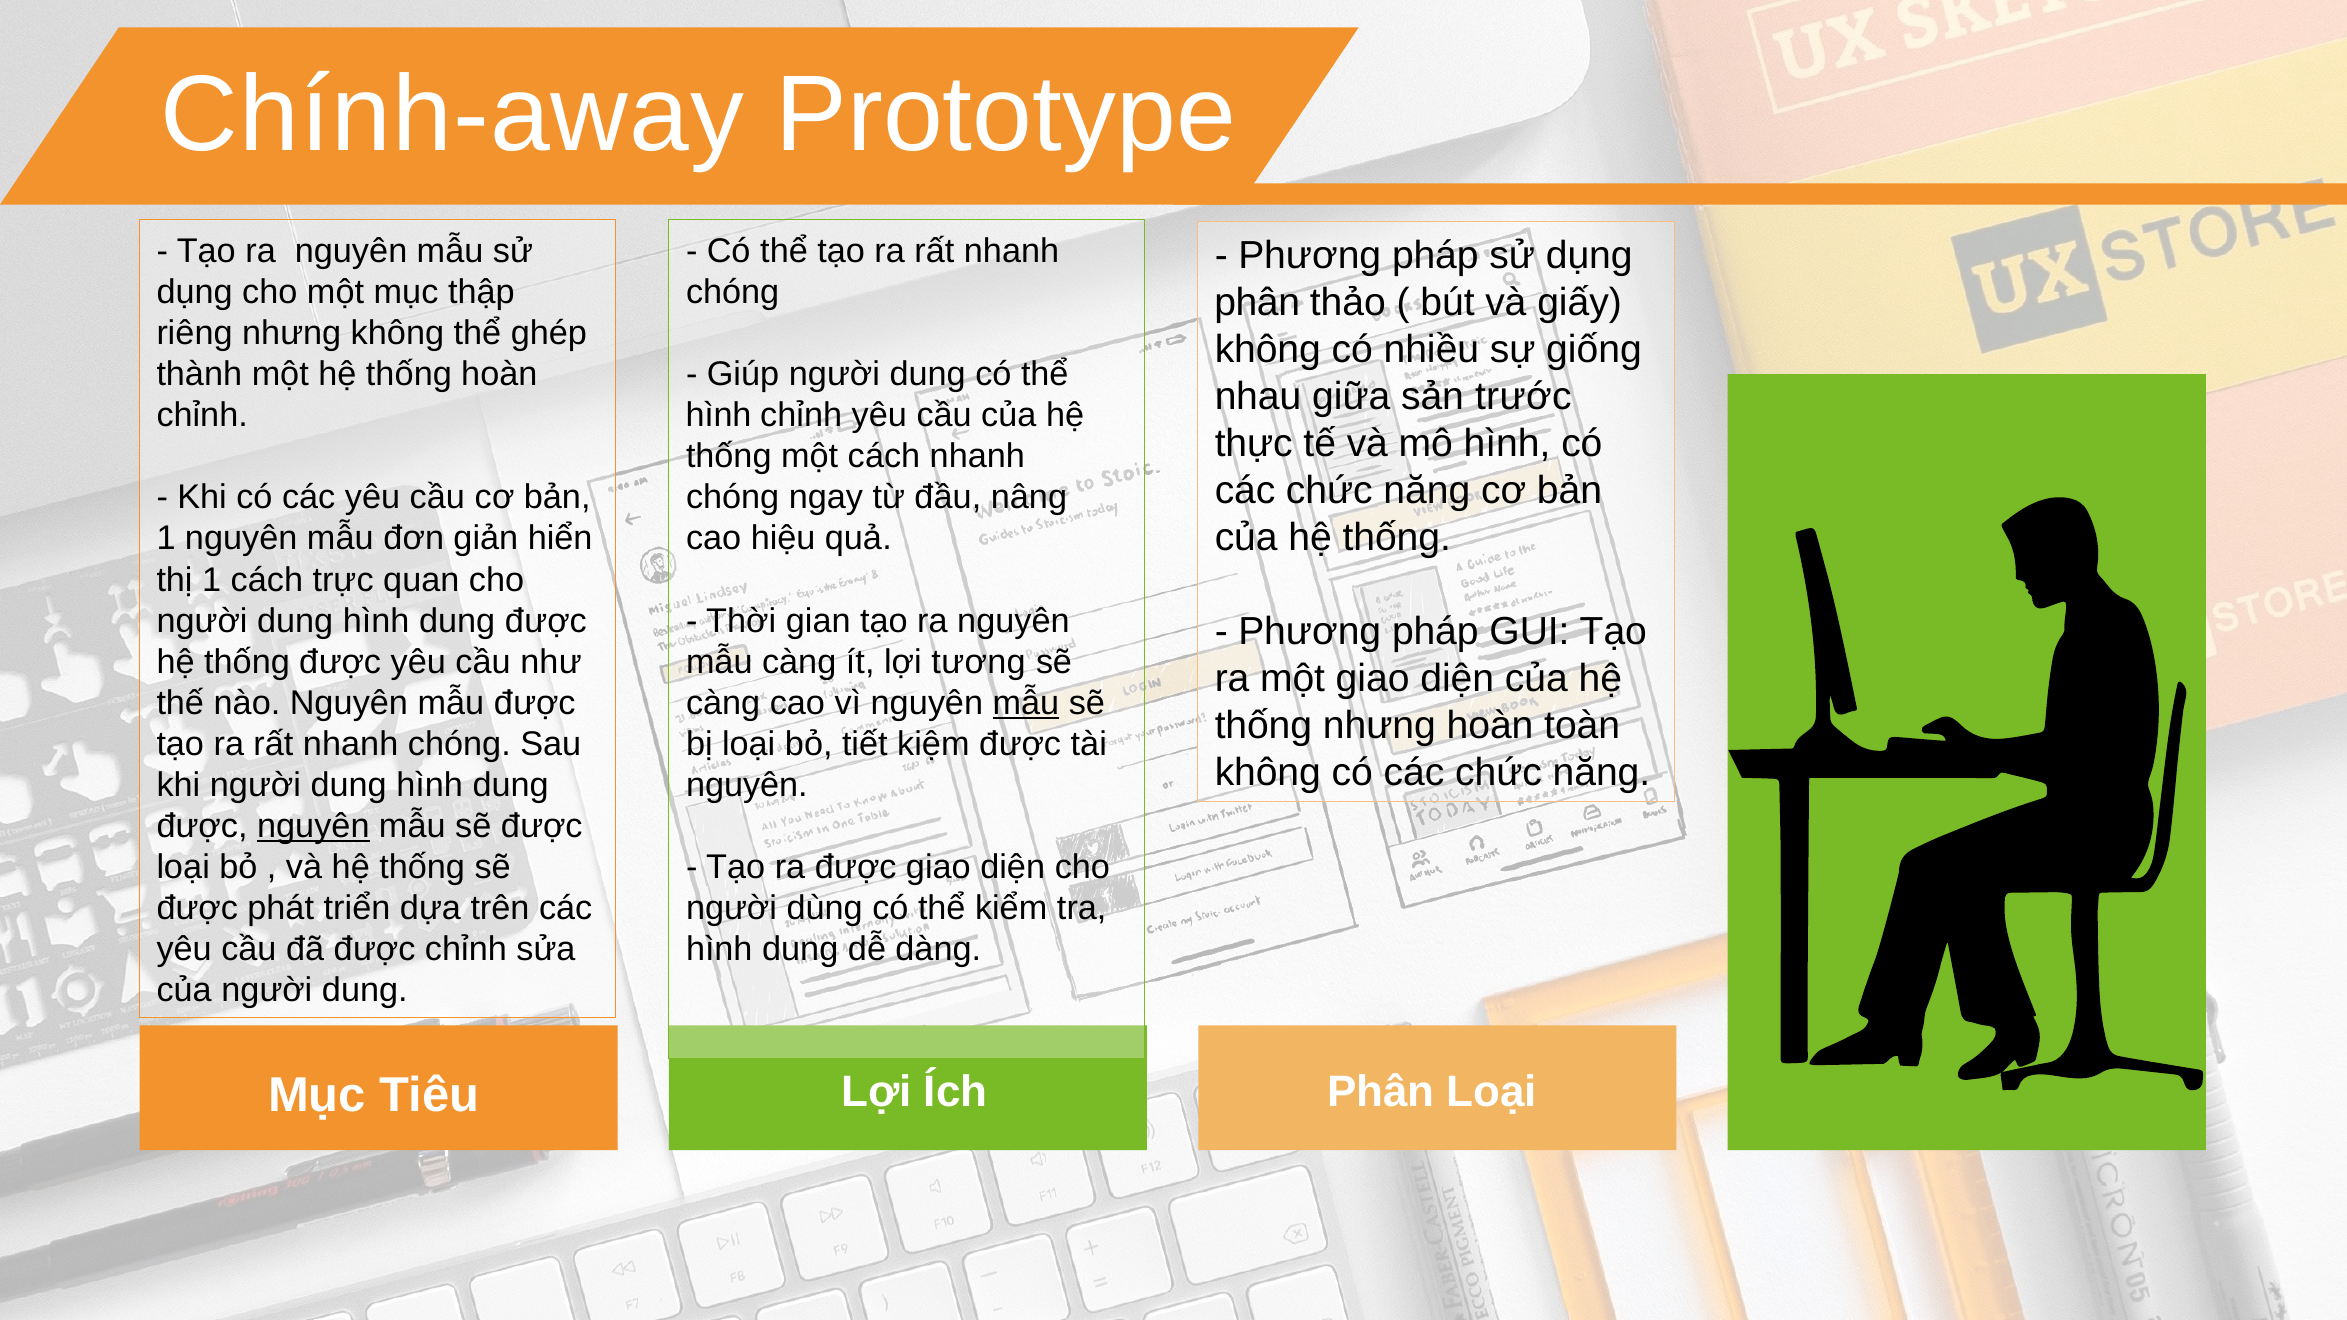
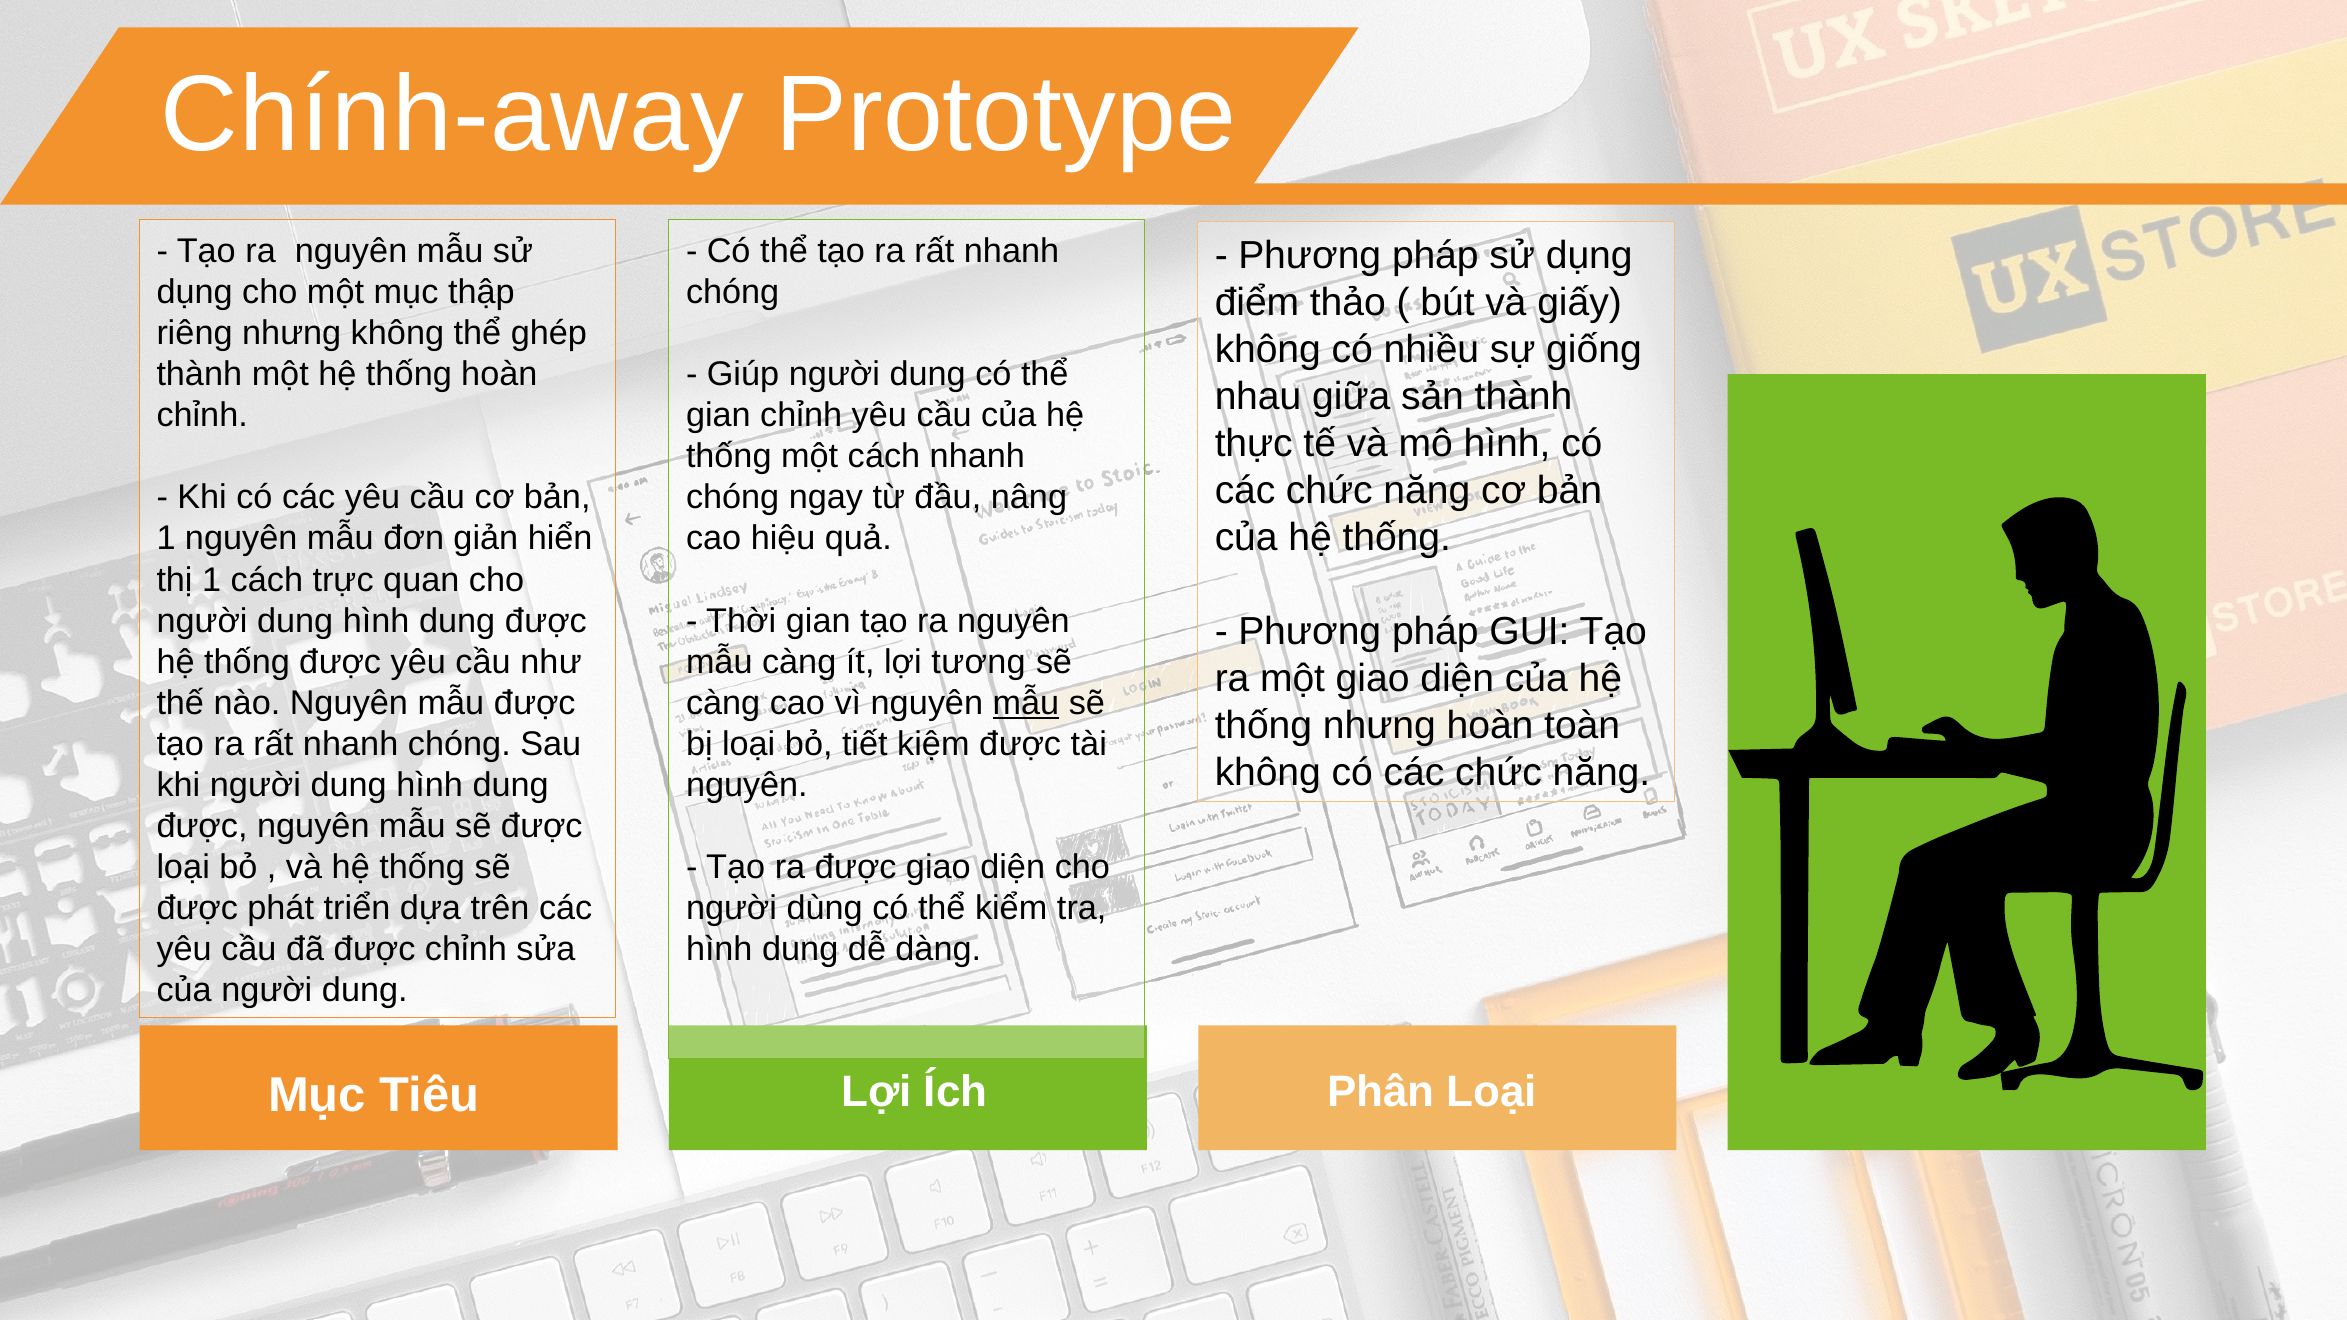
phân at (1257, 303): phân -> điểm
sản trước: trước -> thành
hình at (719, 415): hình -> gian
nguyên at (313, 826) underline: present -> none
